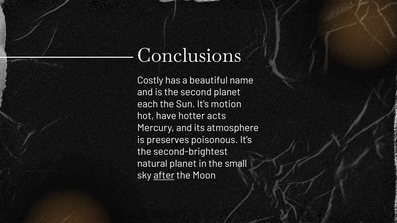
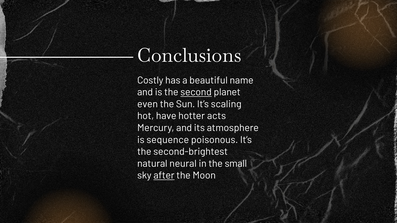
second underline: none -> present
each: each -> even
motion: motion -> scaling
preserves: preserves -> sequence
natural planet: planet -> neural
